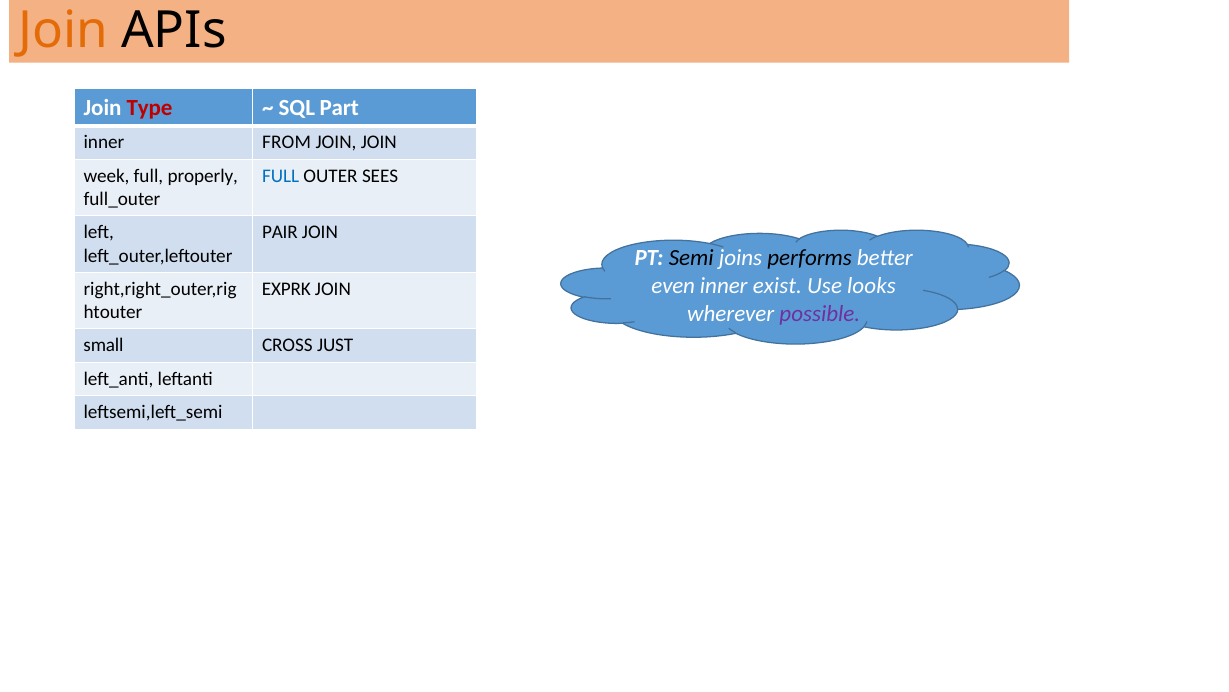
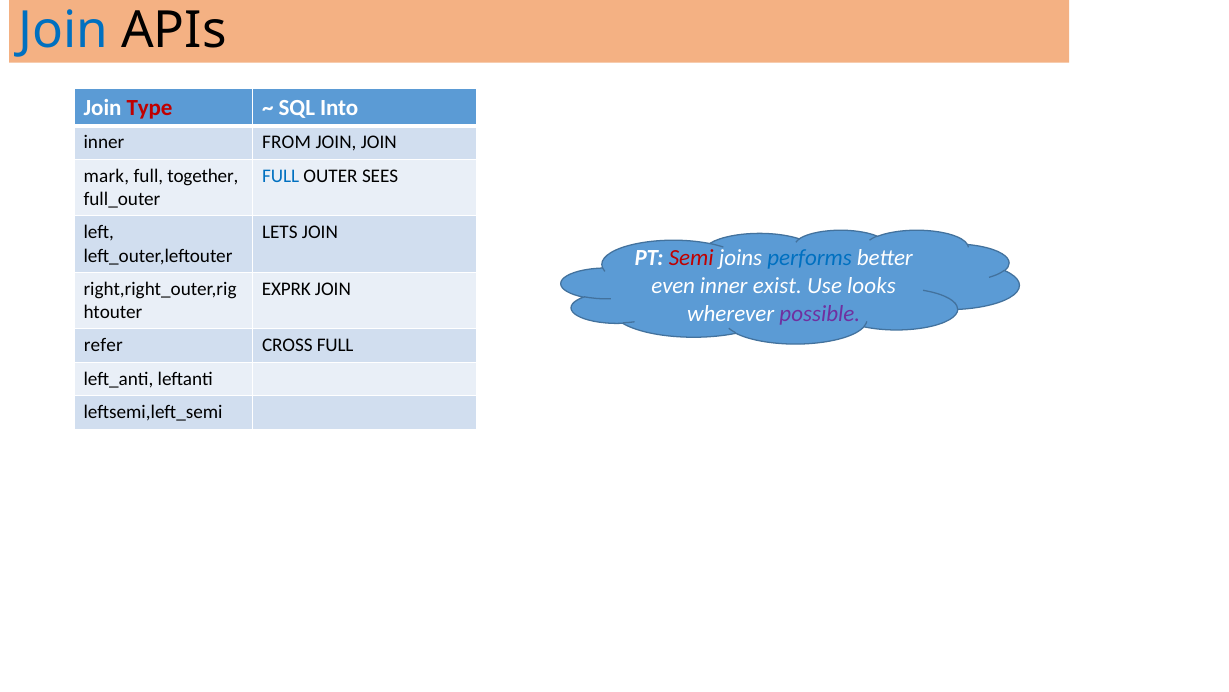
Join at (63, 30) colour: orange -> blue
Part: Part -> Into
week: week -> mark
properly: properly -> together
PAIR: PAIR -> LETS
Semi colour: black -> red
performs colour: black -> blue
small: small -> refer
CROSS JUST: JUST -> FULL
